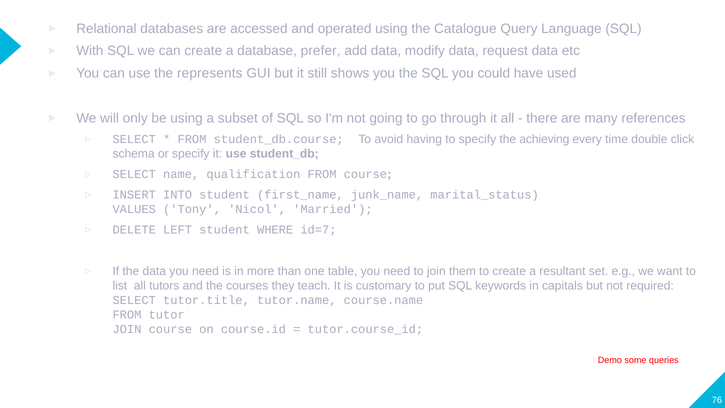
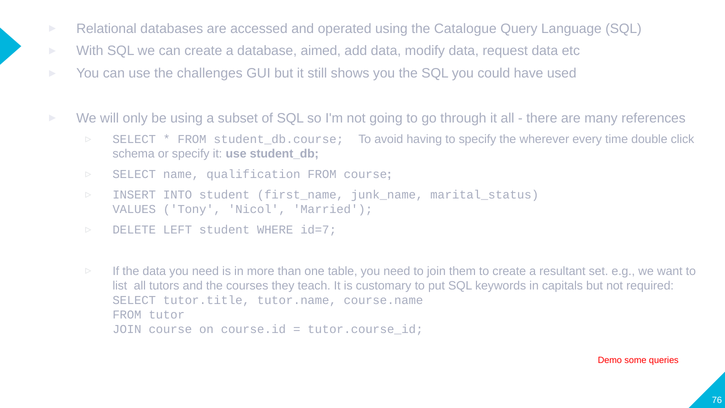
prefer: prefer -> aimed
represents: represents -> challenges
achieving: achieving -> wherever
